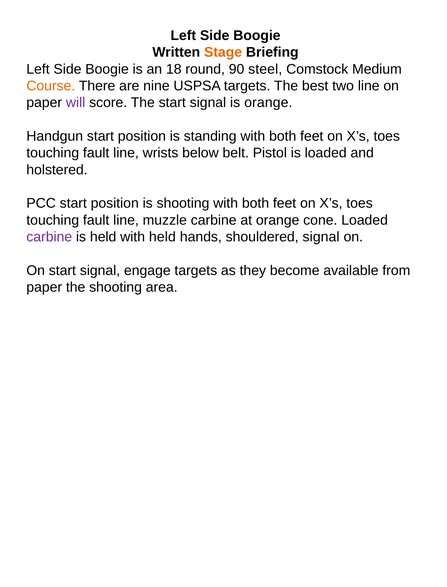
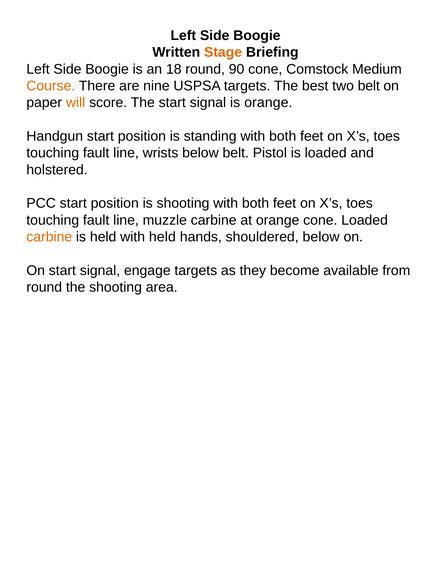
90 steel: steel -> cone
two line: line -> belt
will colour: purple -> orange
carbine at (49, 237) colour: purple -> orange
shouldered signal: signal -> below
paper at (44, 287): paper -> round
